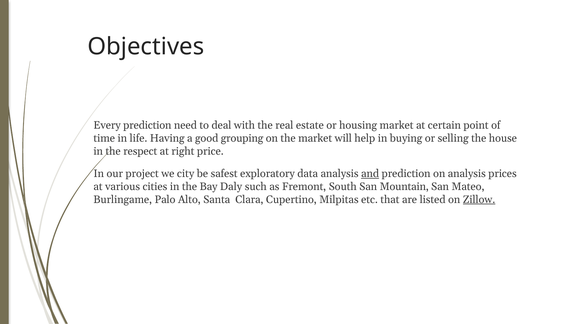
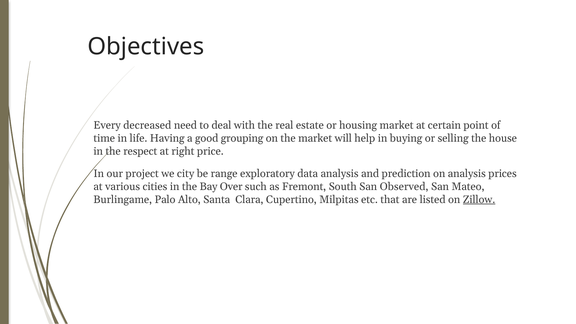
Every prediction: prediction -> decreased
safest: safest -> range
and underline: present -> none
Daly: Daly -> Over
Mountain: Mountain -> Observed
